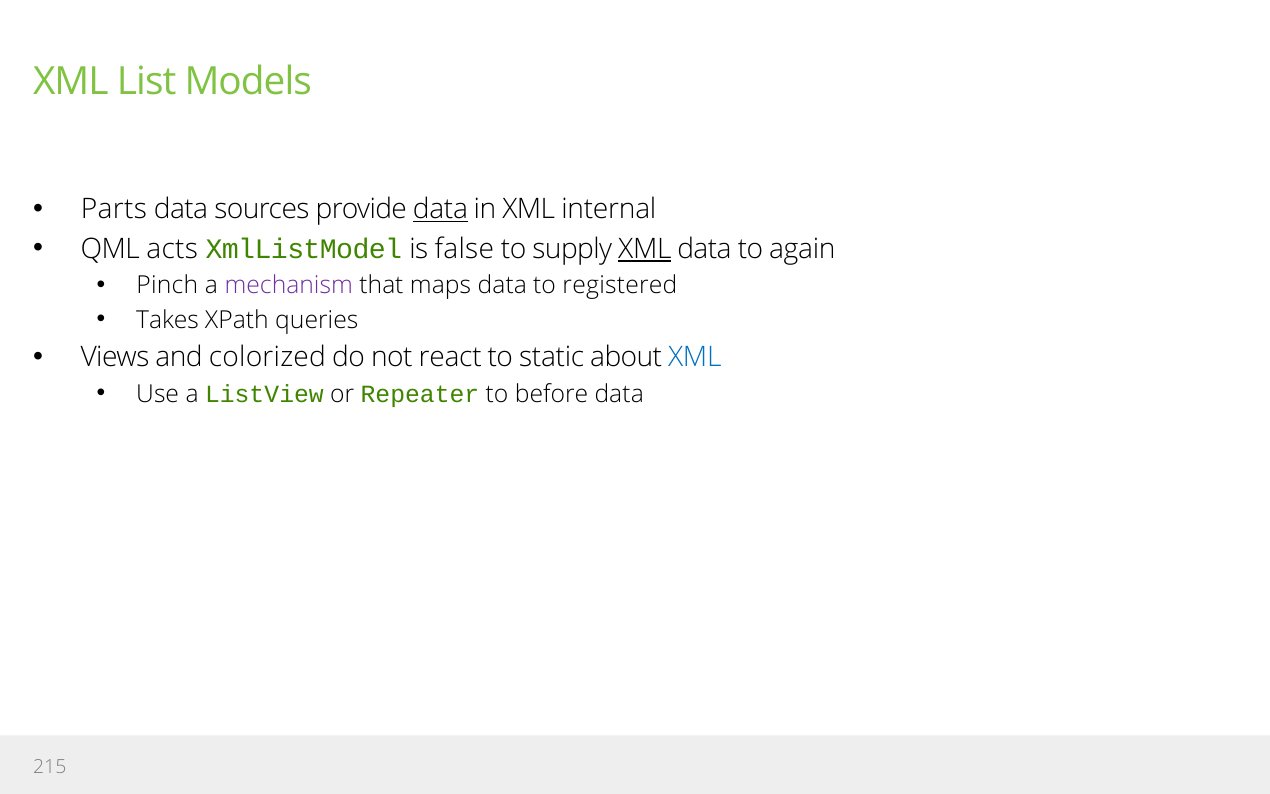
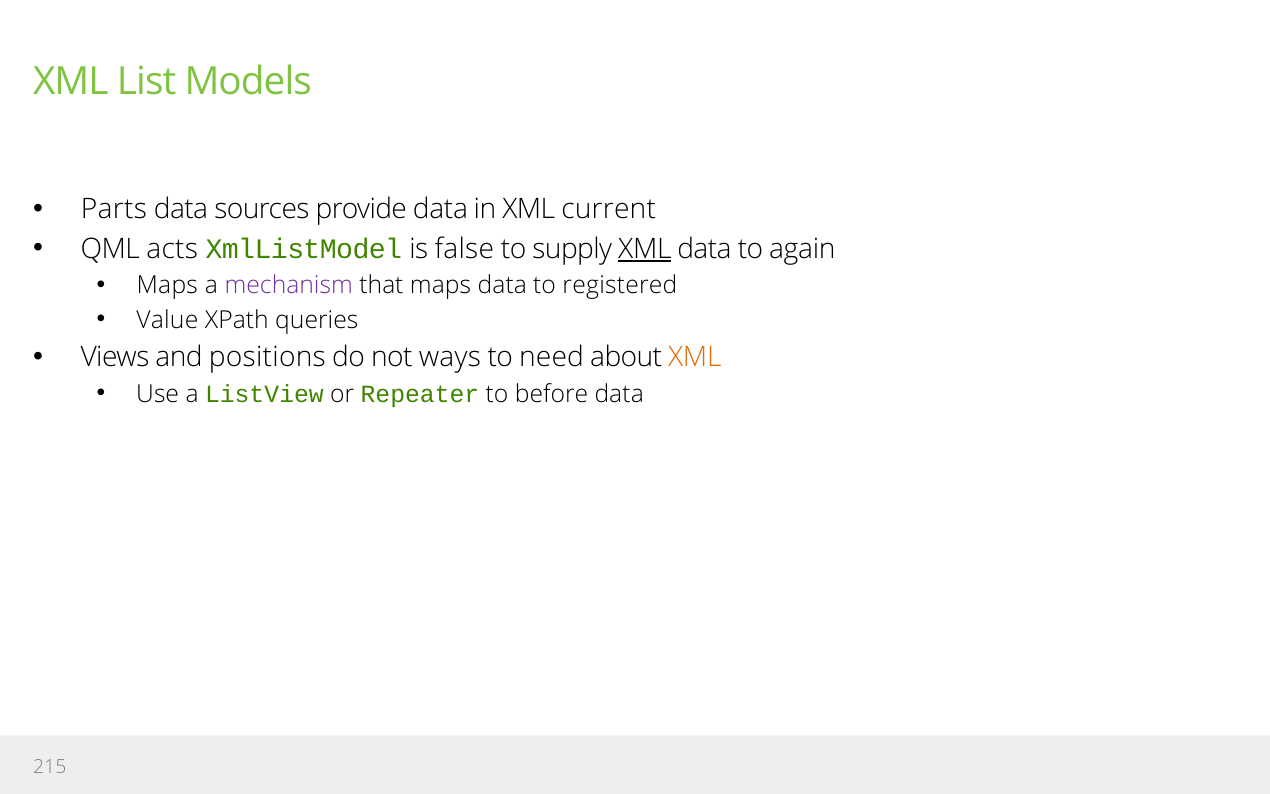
data at (440, 209) underline: present -> none
internal: internal -> current
Pinch at (167, 285): Pinch -> Maps
Takes: Takes -> Value
colorized: colorized -> positions
react: react -> ways
static: static -> need
XML at (695, 357) colour: blue -> orange
